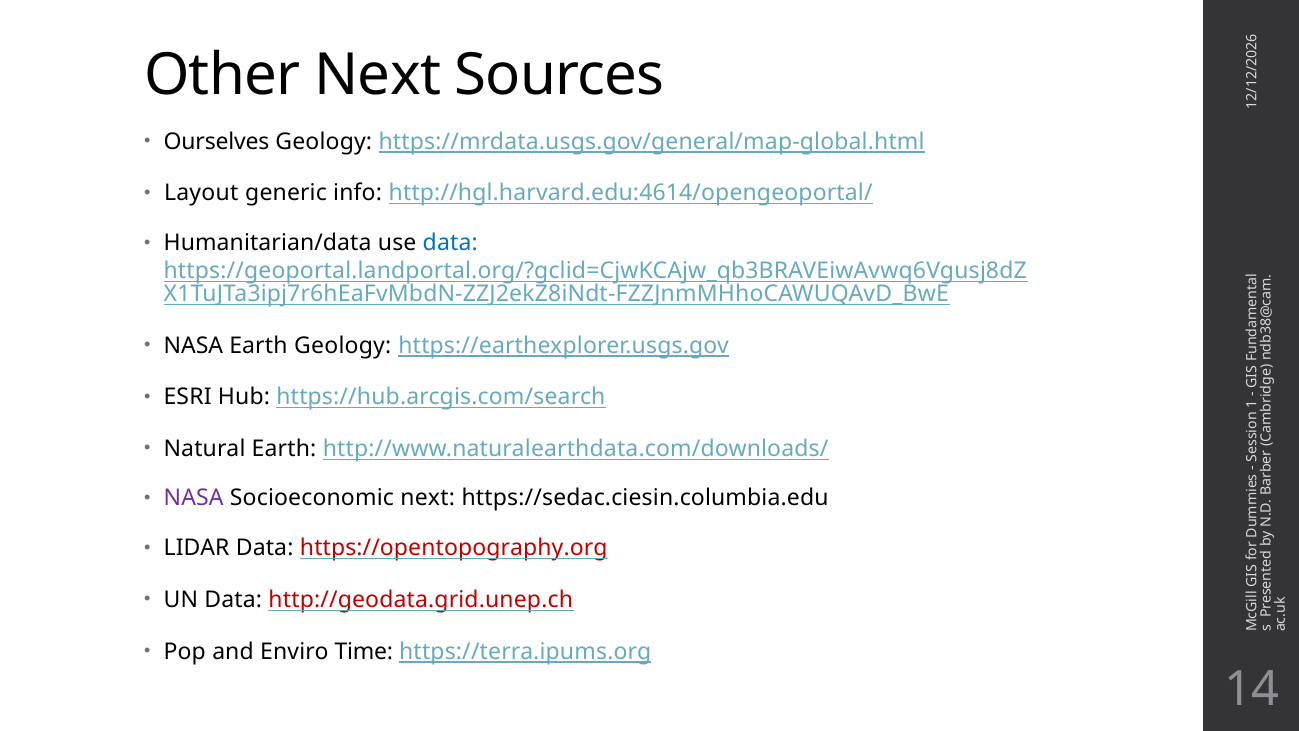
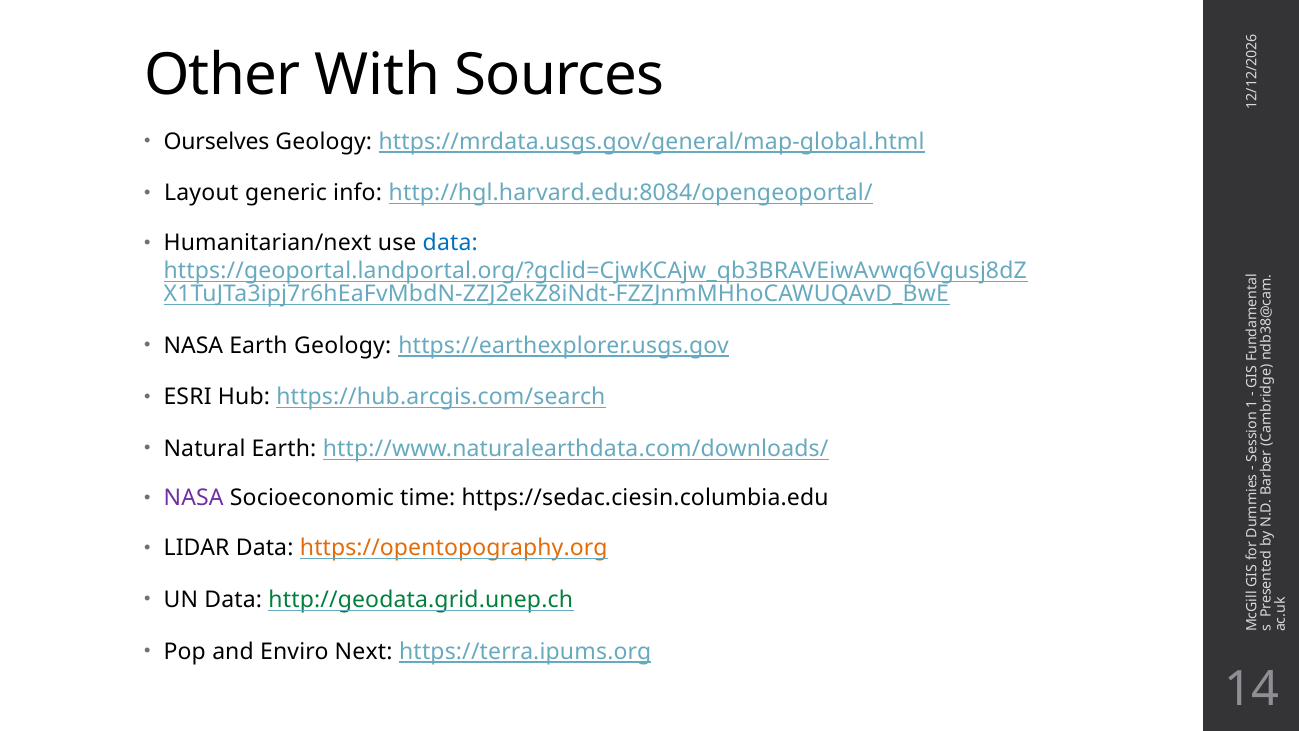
Other Next: Next -> With
http://hgl.harvard.edu:4614/opengeoportal/: http://hgl.harvard.edu:4614/opengeoportal/ -> http://hgl.harvard.edu:8084/opengeoportal/
Humanitarian/data: Humanitarian/data -> Humanitarian/next
Socioeconomic next: next -> time
https://opentopography.org colour: red -> orange
http://geodata.grid.unep.ch colour: red -> green
Time: Time -> Next
